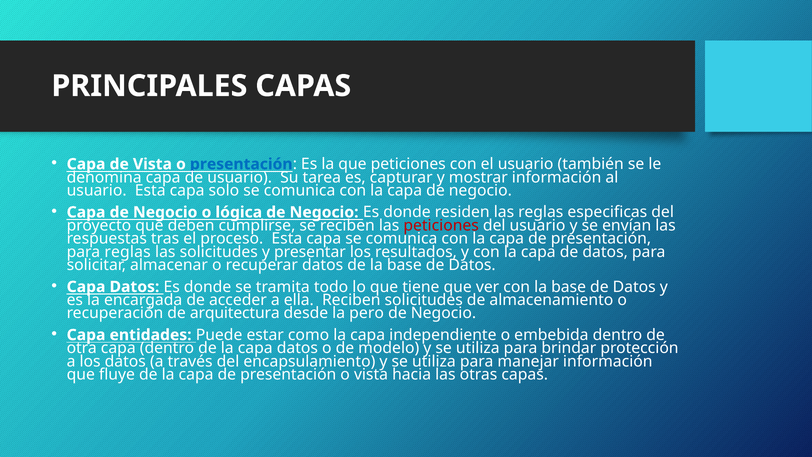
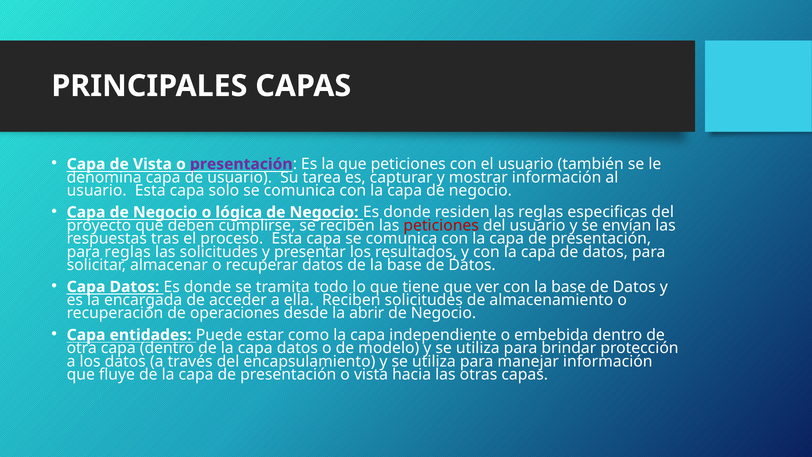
presentación at (241, 164) colour: blue -> purple
arquitectura: arquitectura -> operaciones
pero: pero -> abrir
